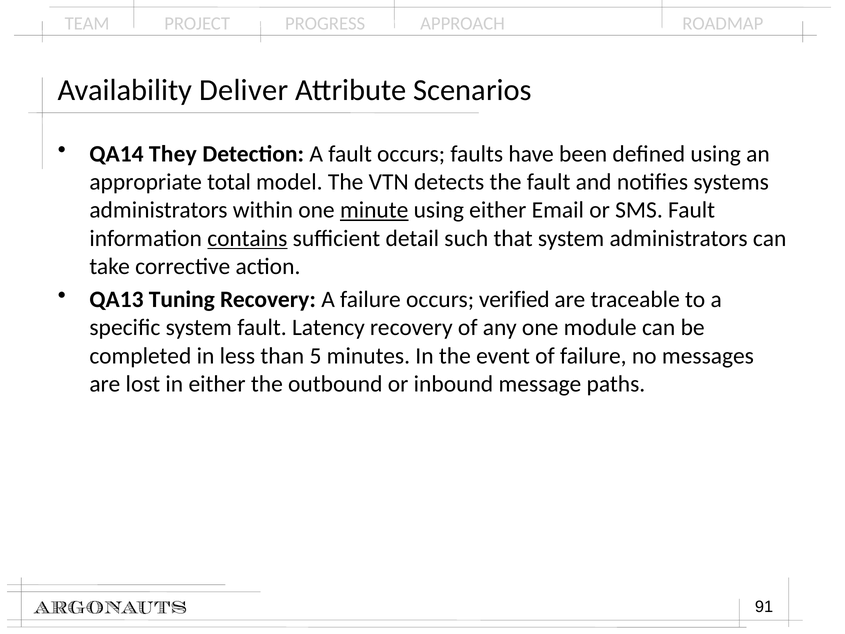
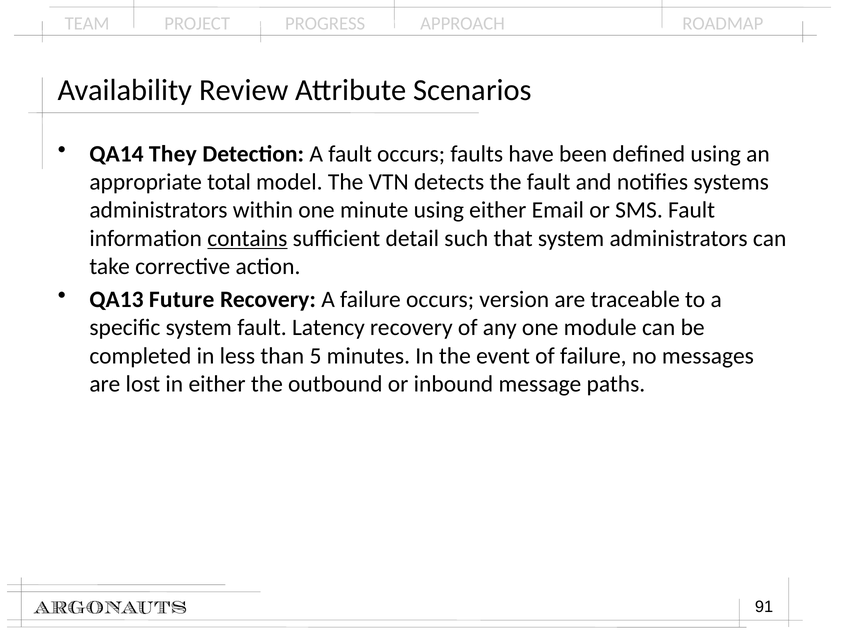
Deliver: Deliver -> Review
minute underline: present -> none
Tuning: Tuning -> Future
verified: verified -> version
